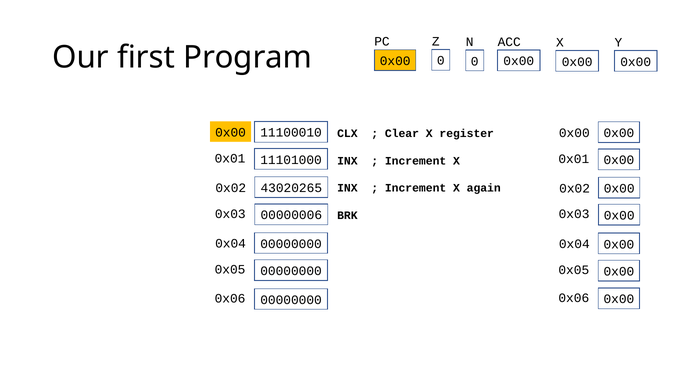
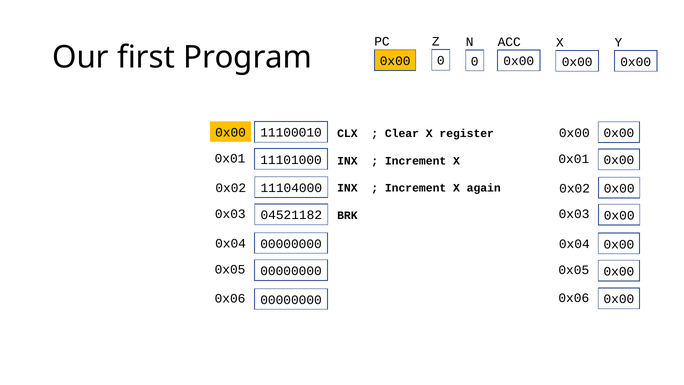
43020265: 43020265 -> 11104000
00000006: 00000006 -> 04521182
